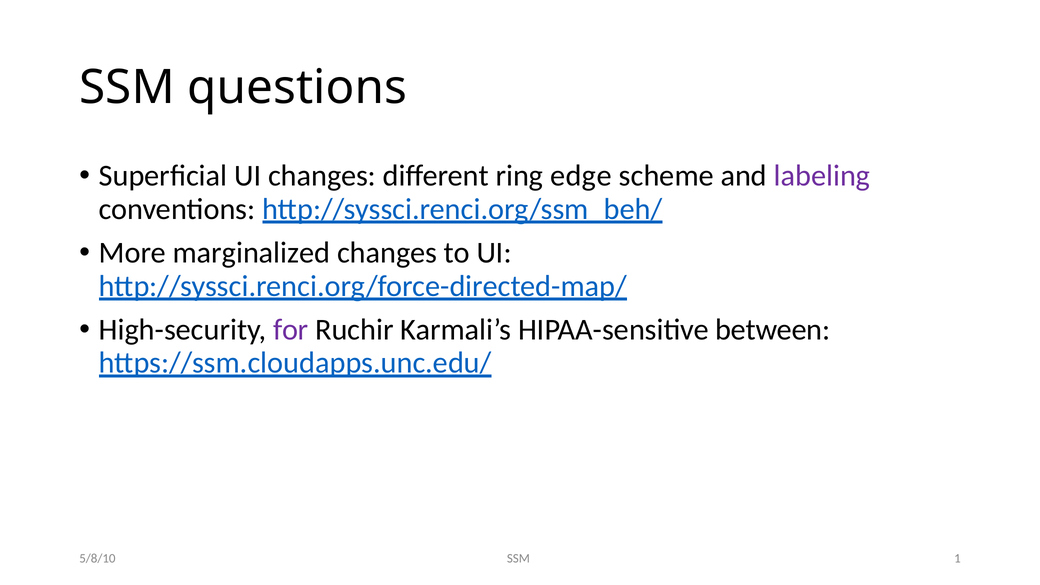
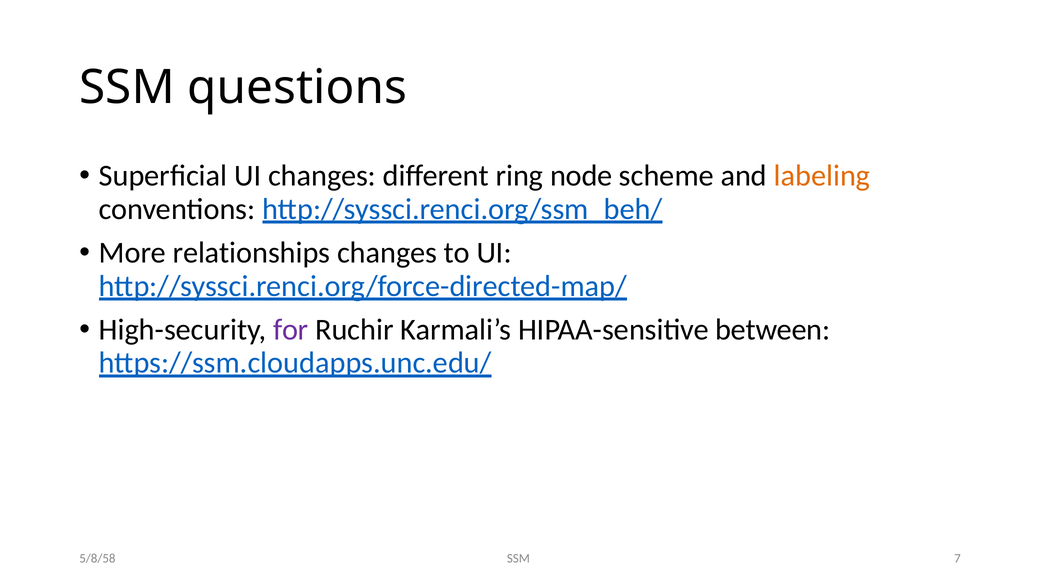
edge: edge -> node
labeling colour: purple -> orange
marginalized: marginalized -> relationships
1: 1 -> 7
5/8/10: 5/8/10 -> 5/8/58
